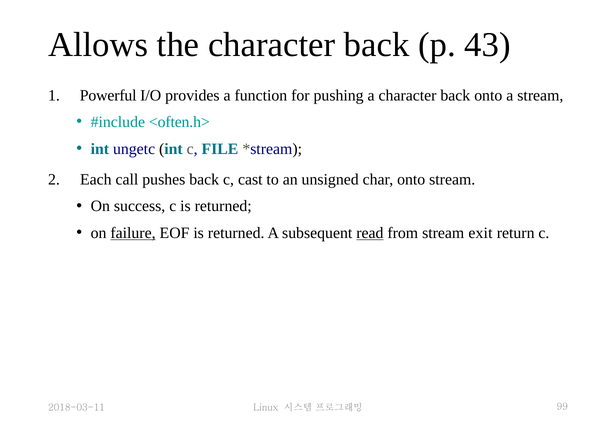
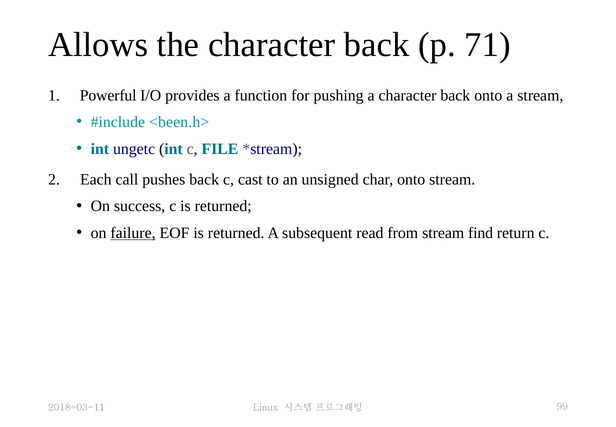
43: 43 -> 71
<often.h>: <often.h> -> <been.h>
read underline: present -> none
exit: exit -> find
